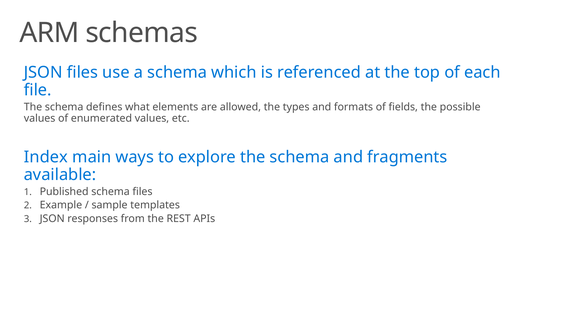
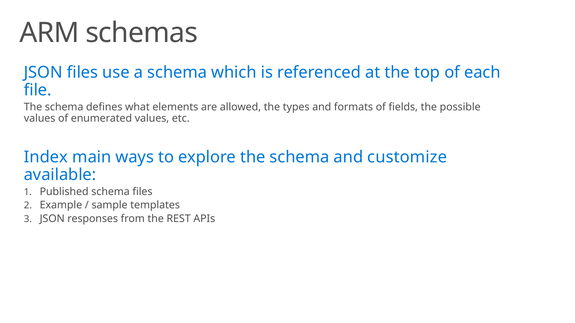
fragments: fragments -> customize
